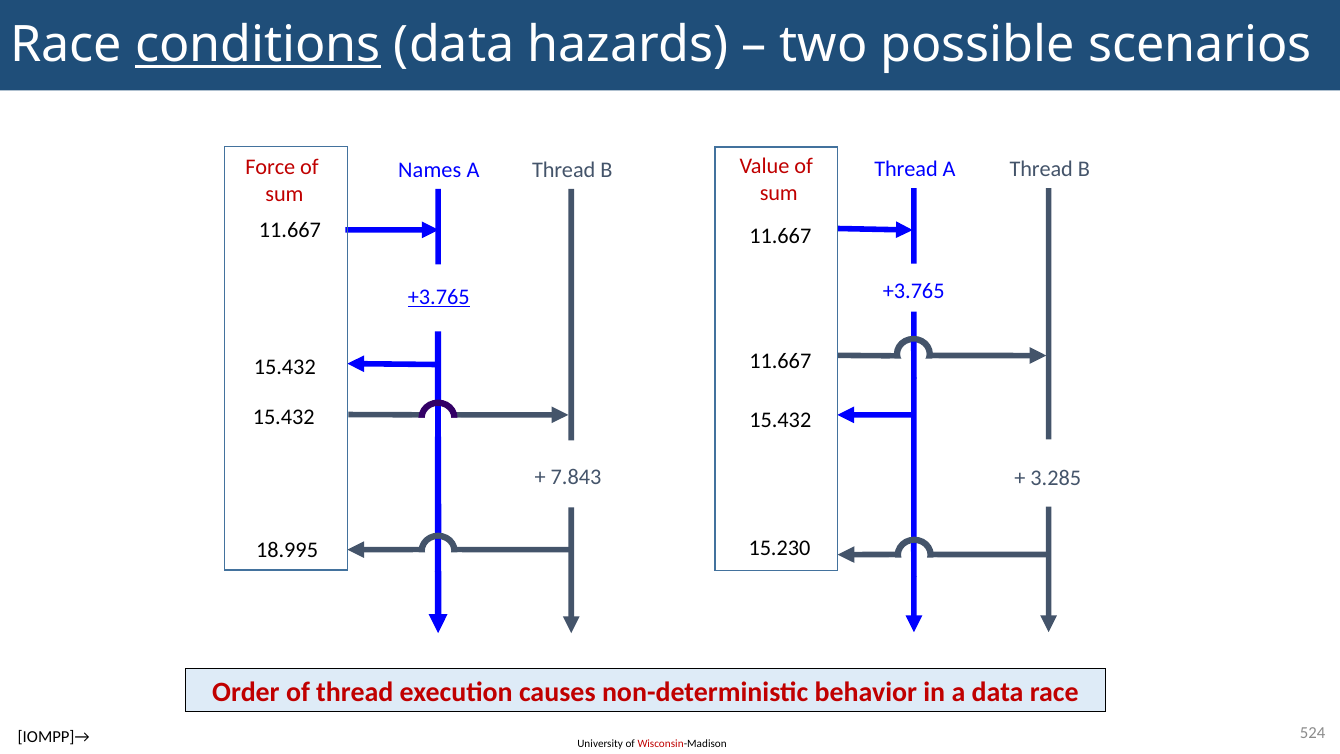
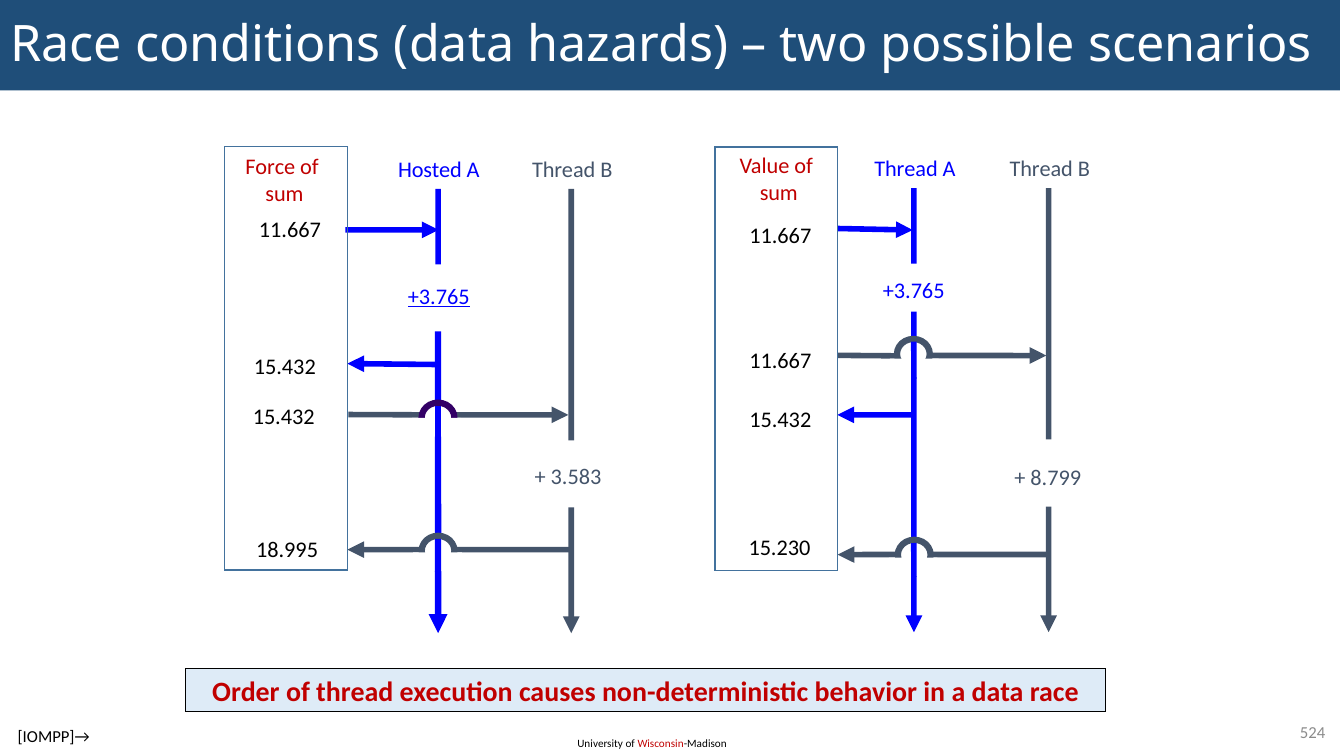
conditions underline: present -> none
Names: Names -> Hosted
7.843: 7.843 -> 3.583
3.285: 3.285 -> 8.799
